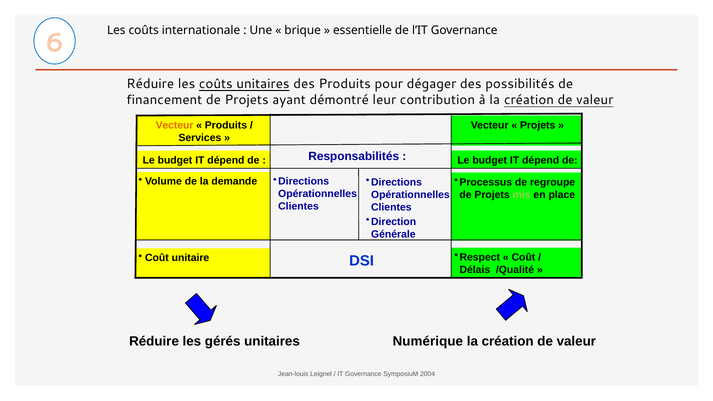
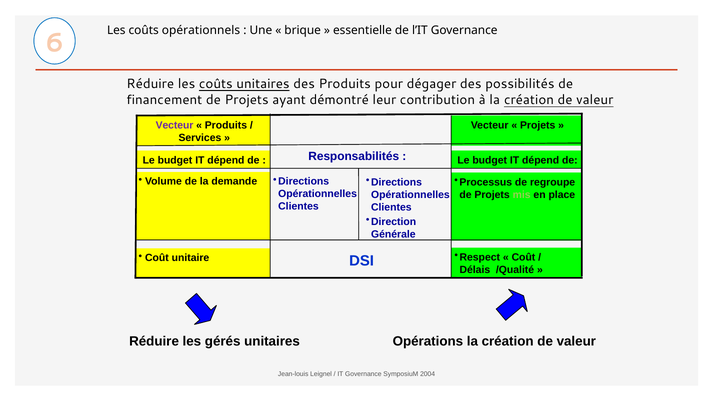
internationale: internationale -> opérationnels
Vecteur at (175, 125) colour: orange -> purple
Numérique: Numérique -> Opérations
